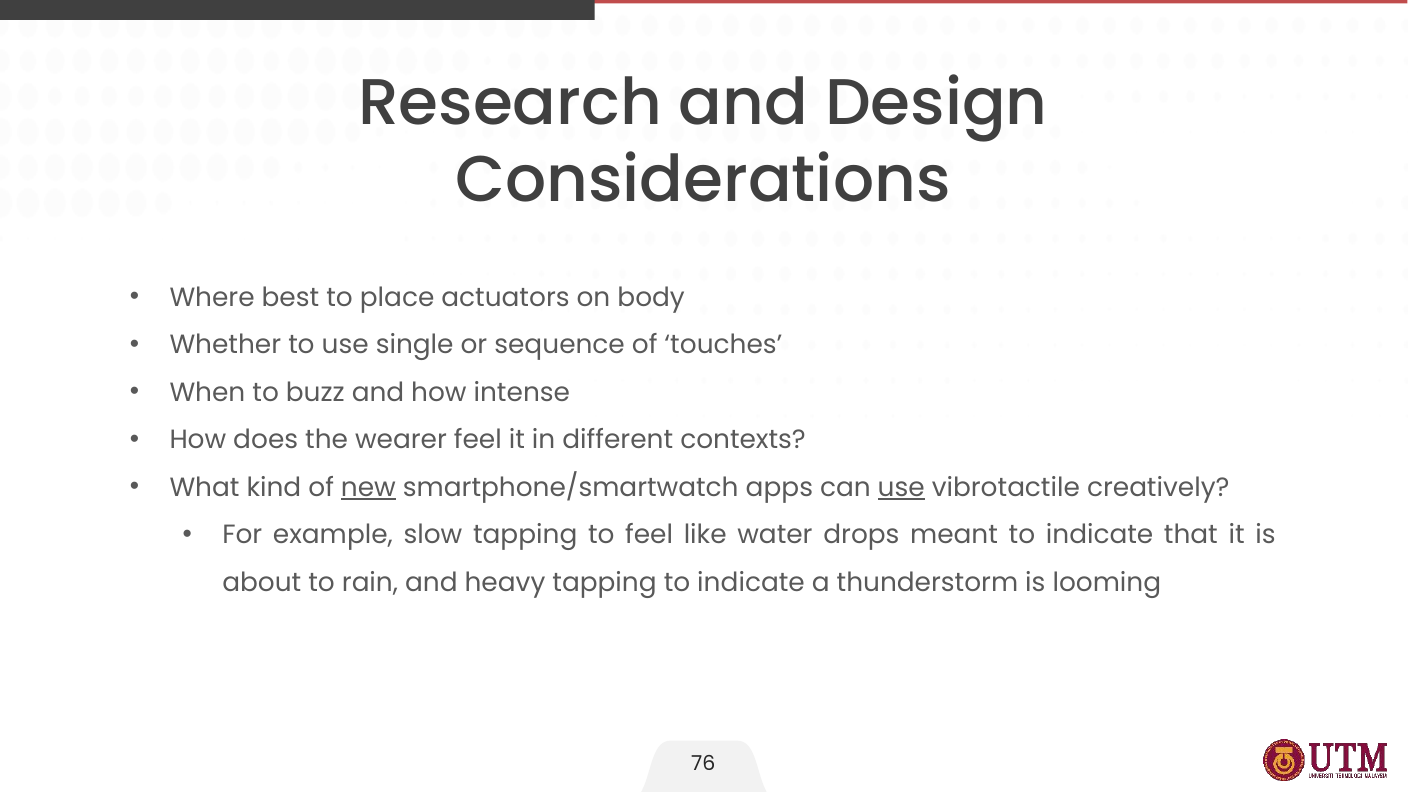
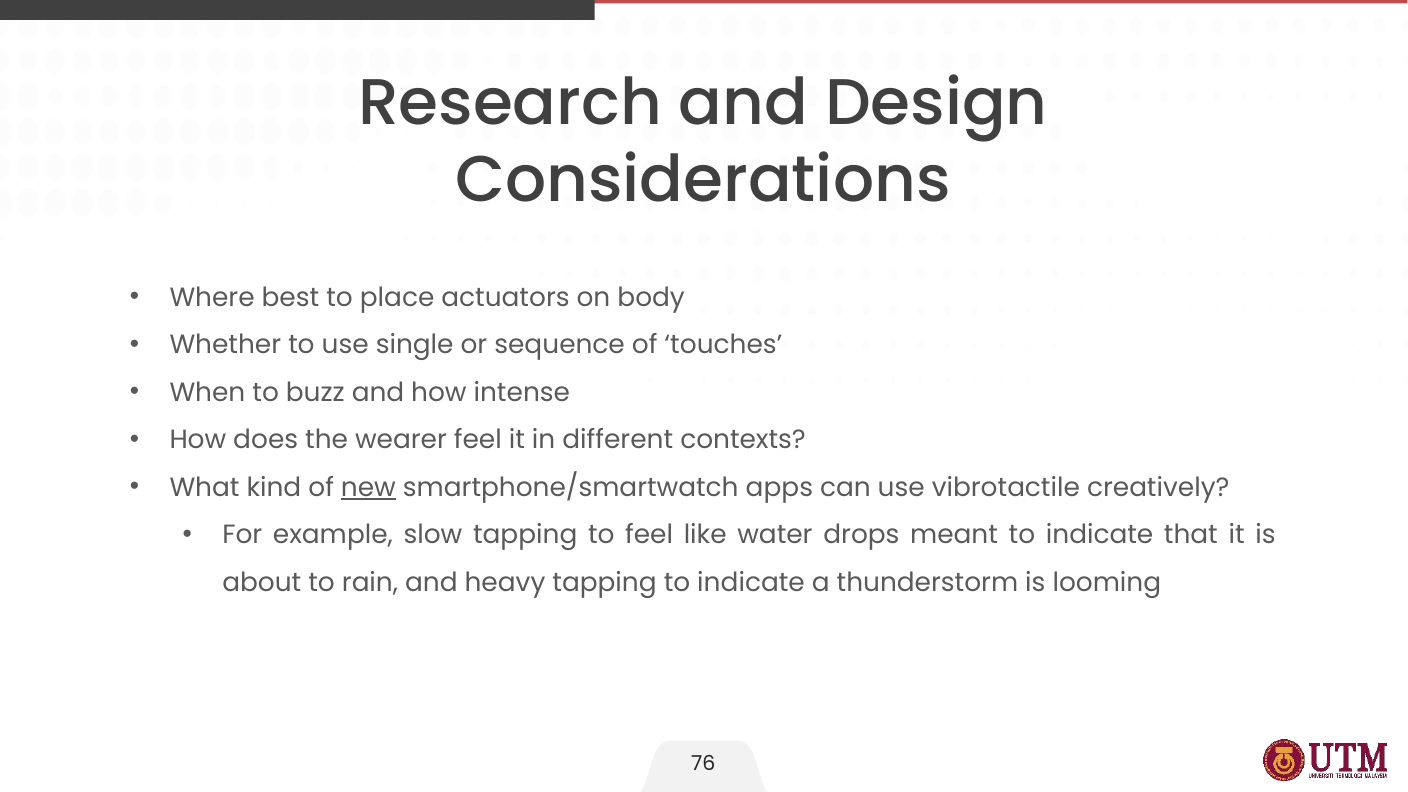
use at (901, 488) underline: present -> none
